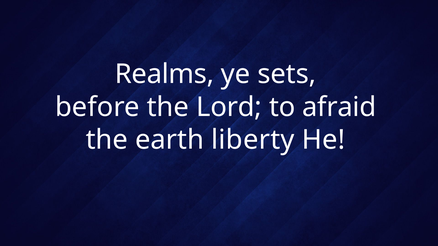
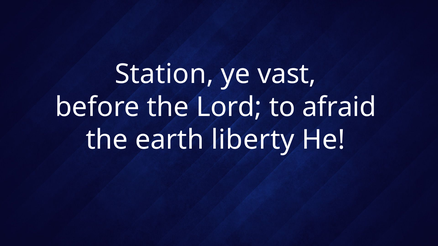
Realms: Realms -> Station
sets: sets -> vast
